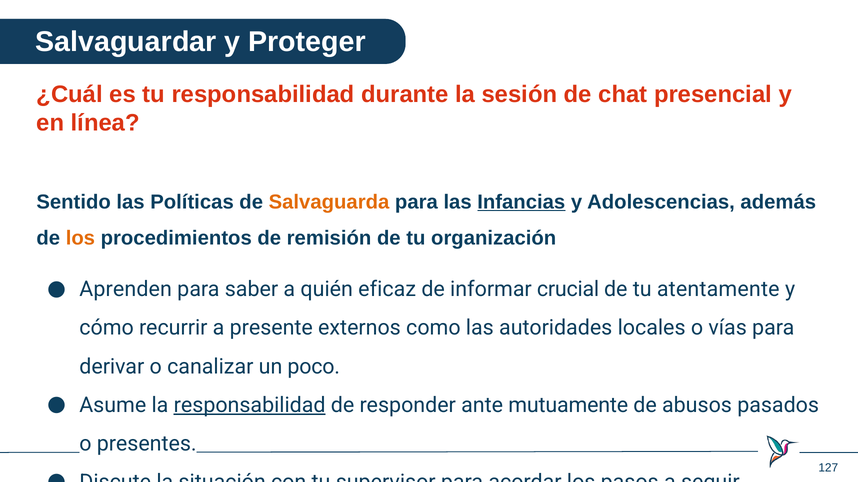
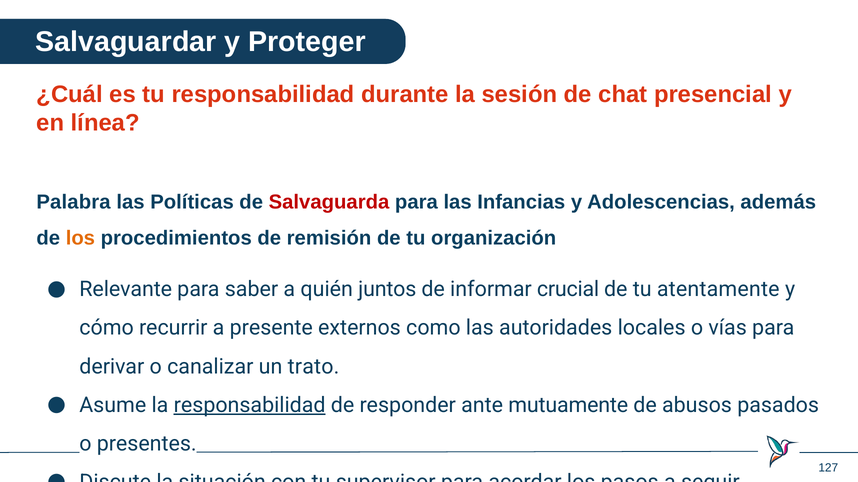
Sentido: Sentido -> Palabra
Salvaguarda colour: orange -> red
Infancias underline: present -> none
Aprenden: Aprenden -> Relevante
eficaz: eficaz -> juntos
poco: poco -> trato
